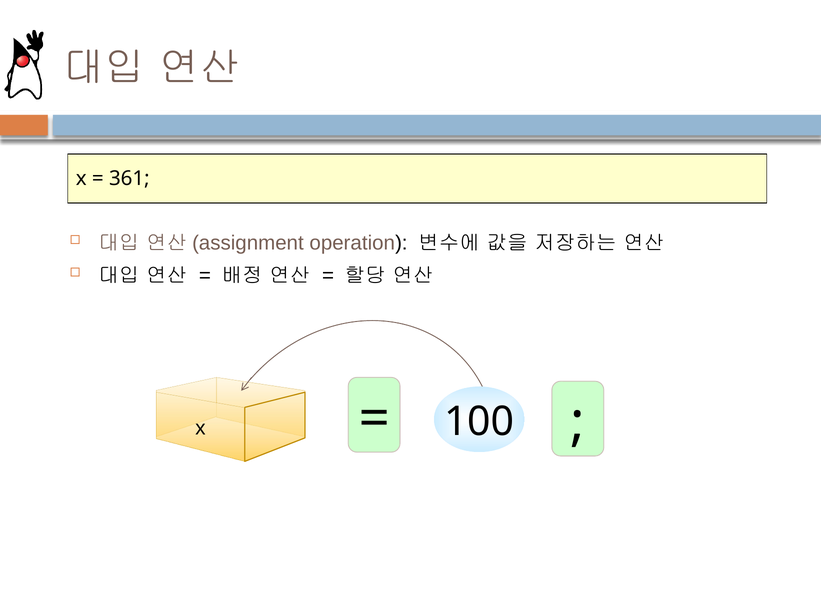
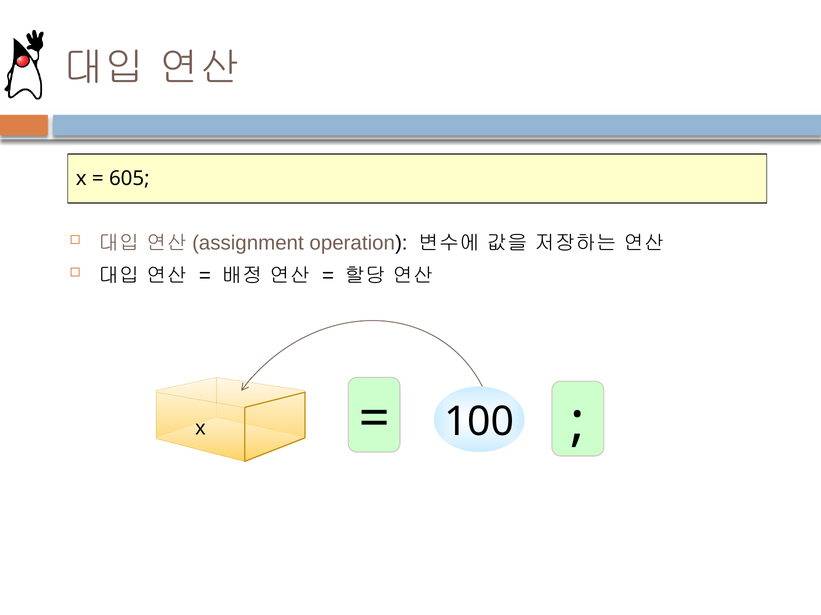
361: 361 -> 605
